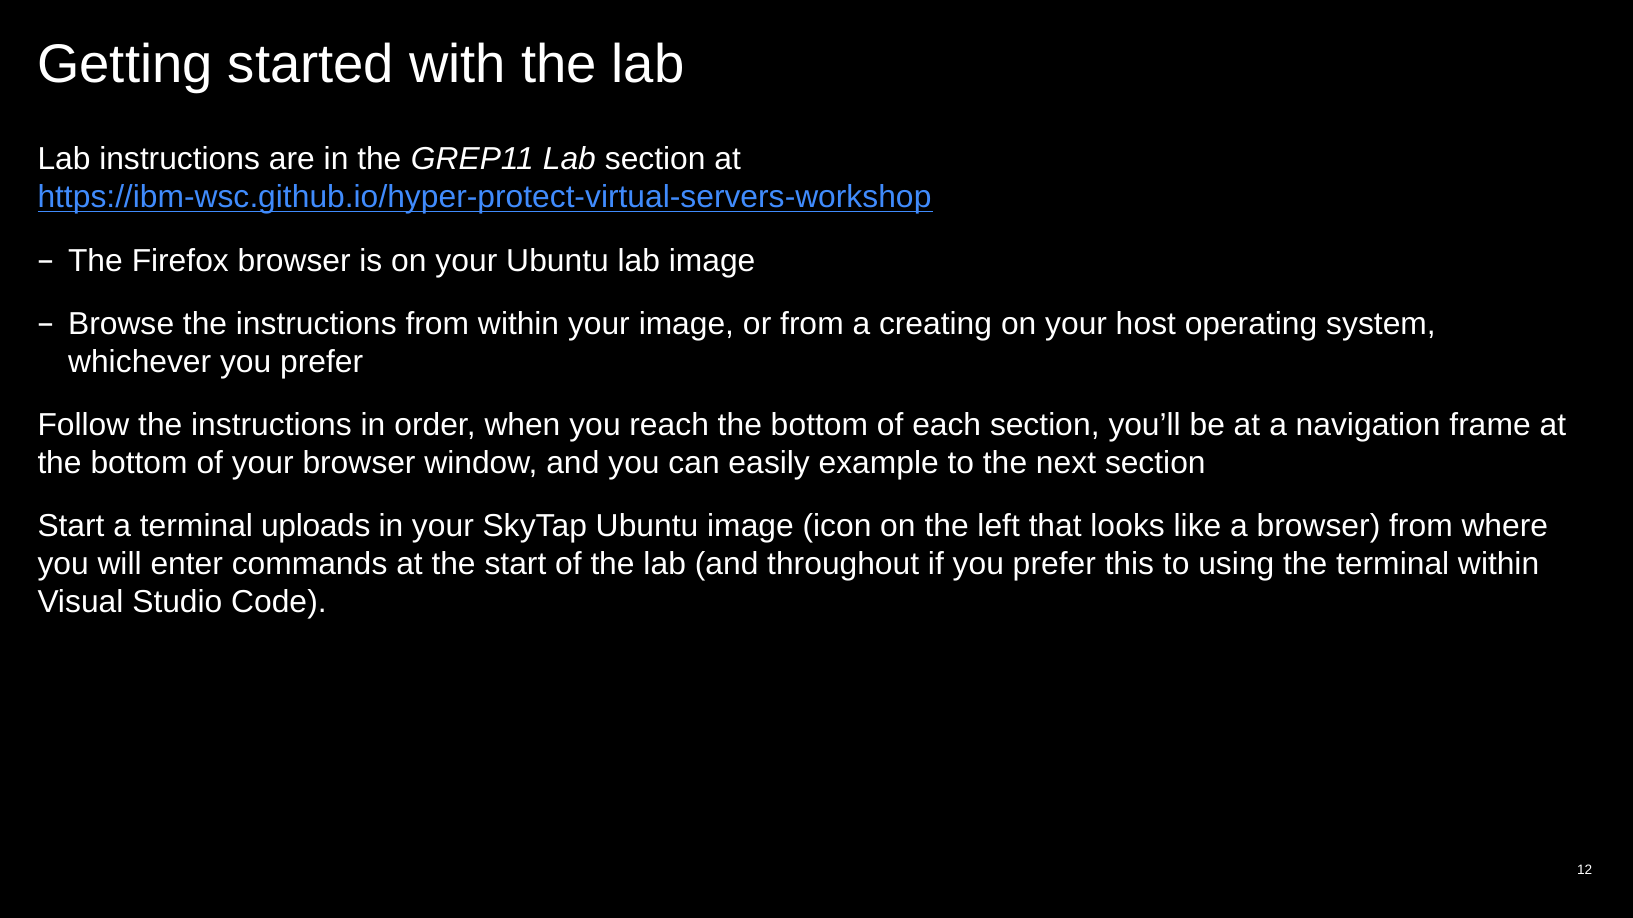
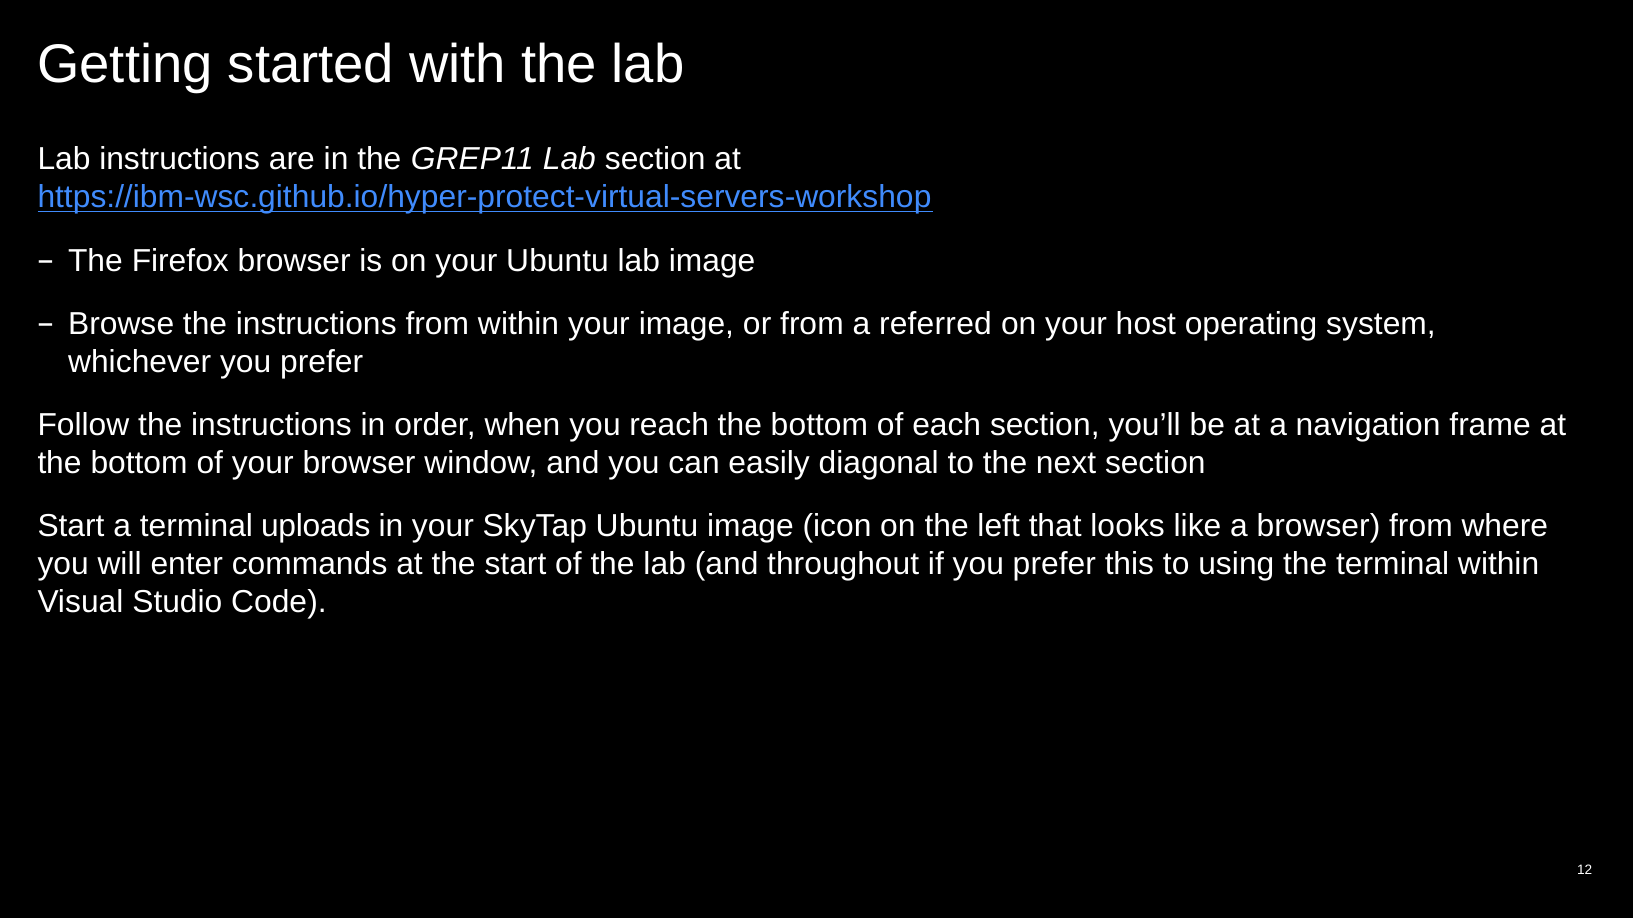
creating: creating -> referred
example: example -> diagonal
